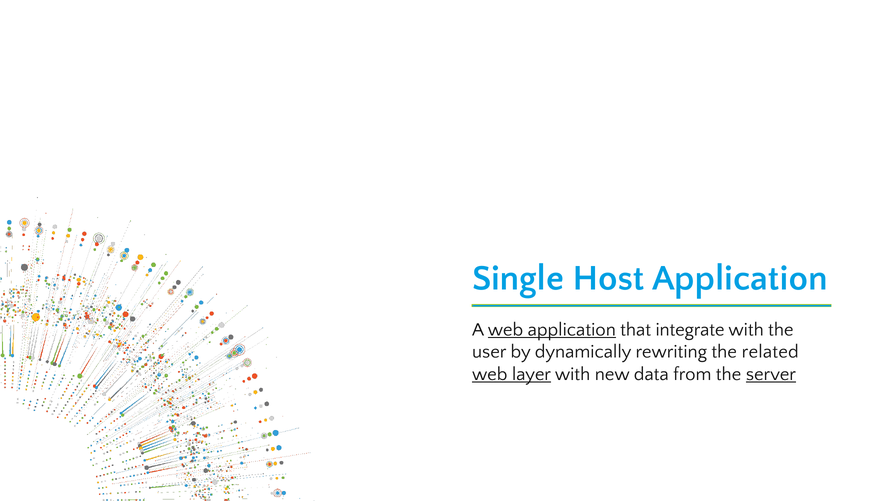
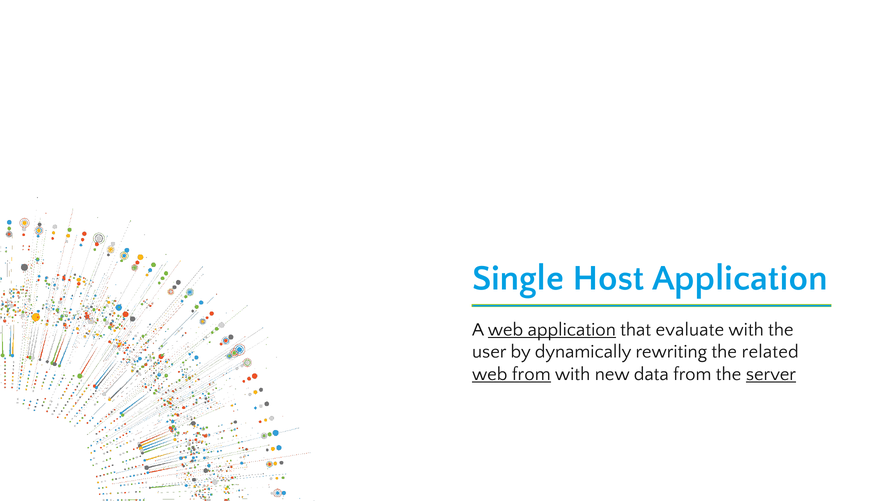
integrate: integrate -> evaluate
web layer: layer -> from
